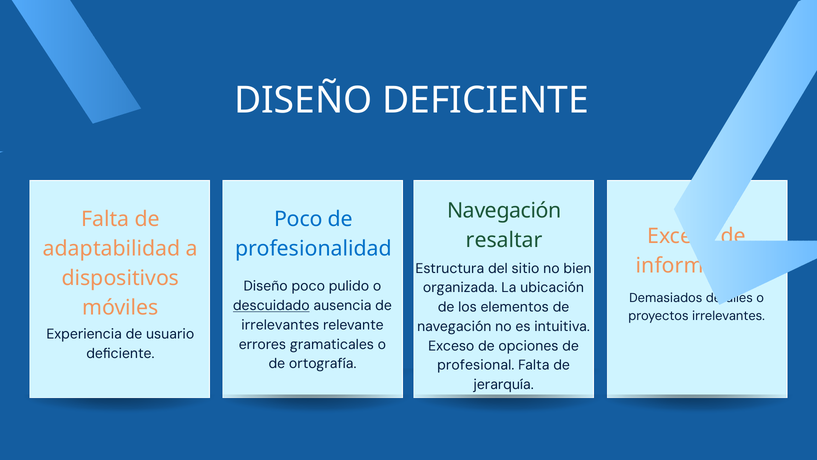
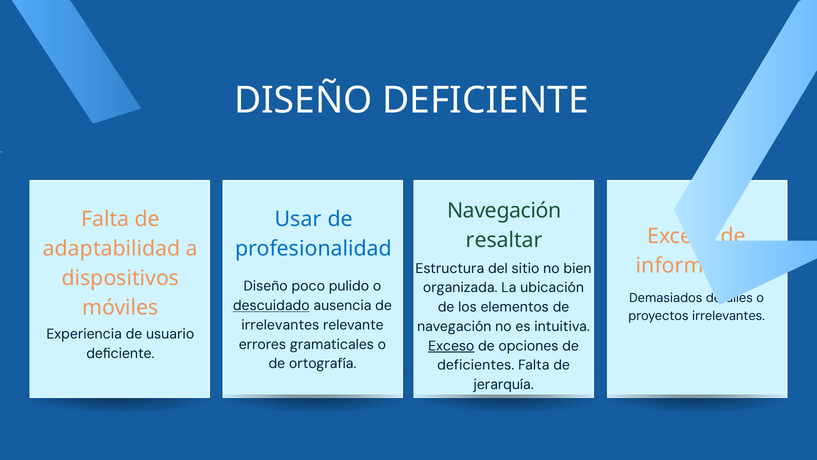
Poco at (298, 219): Poco -> Usar
Exceso at (451, 346) underline: none -> present
profesional: profesional -> deficientes
